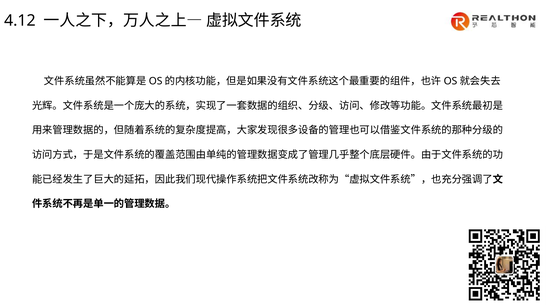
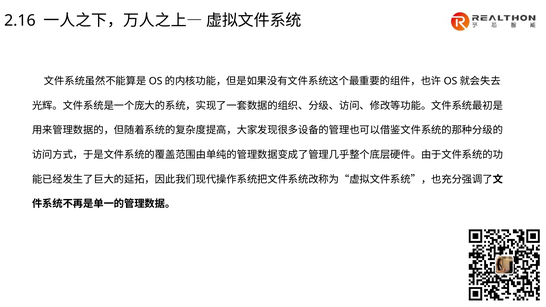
4.12: 4.12 -> 2.16
